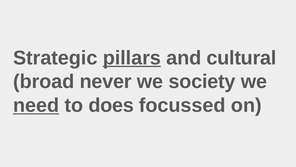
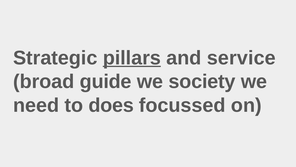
cultural: cultural -> service
never: never -> guide
need underline: present -> none
